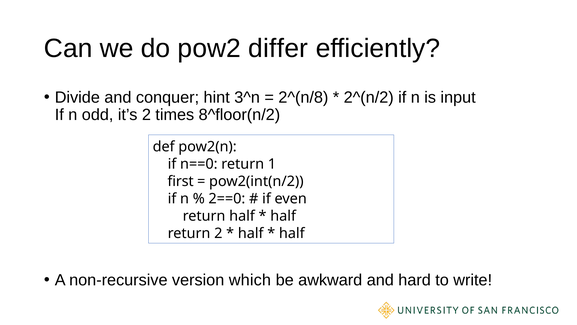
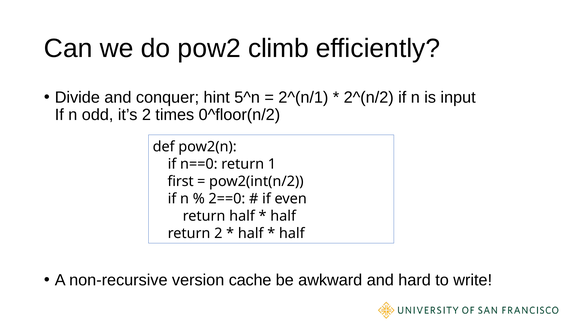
differ: differ -> climb
3^n: 3^n -> 5^n
2^(n/8: 2^(n/8 -> 2^(n/1
8^floor(n/2: 8^floor(n/2 -> 0^floor(n/2
which: which -> cache
